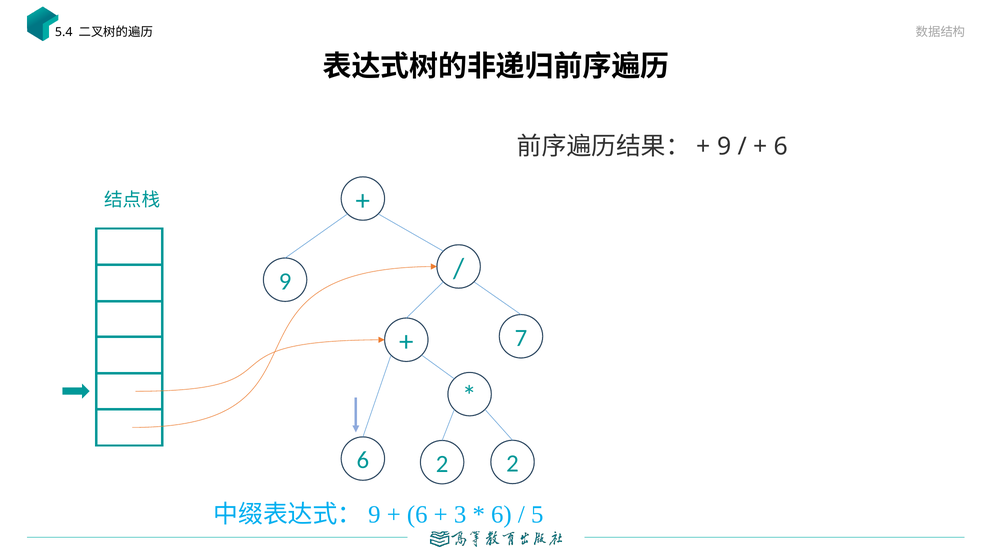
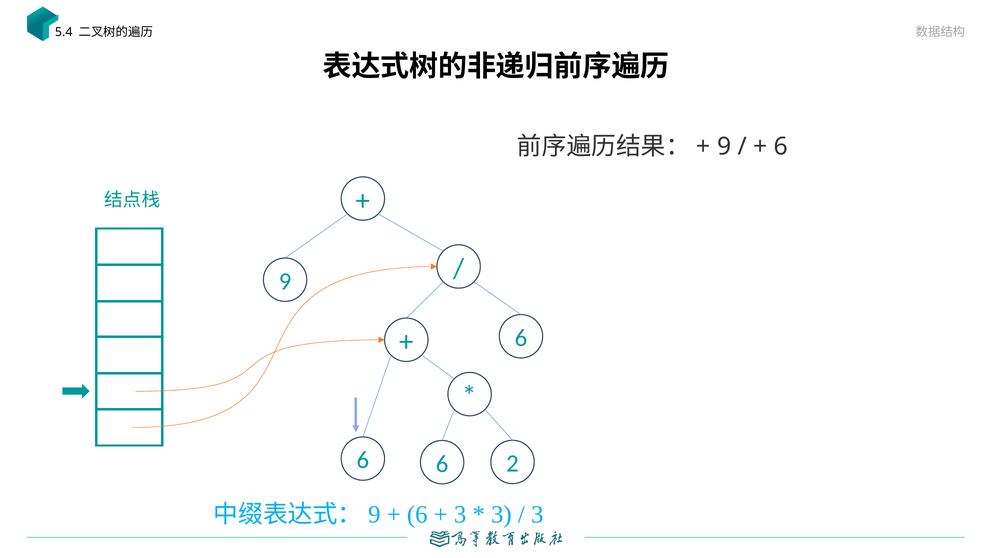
7 at (521, 338): 7 -> 6
6 2: 2 -> 6
6 at (501, 514): 6 -> 3
5 at (537, 514): 5 -> 3
